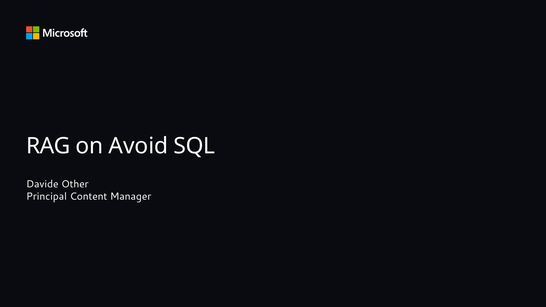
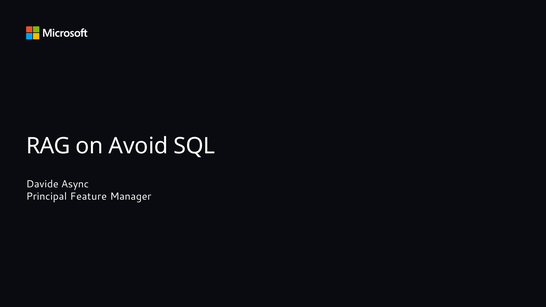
Other: Other -> Async
Content: Content -> Feature
